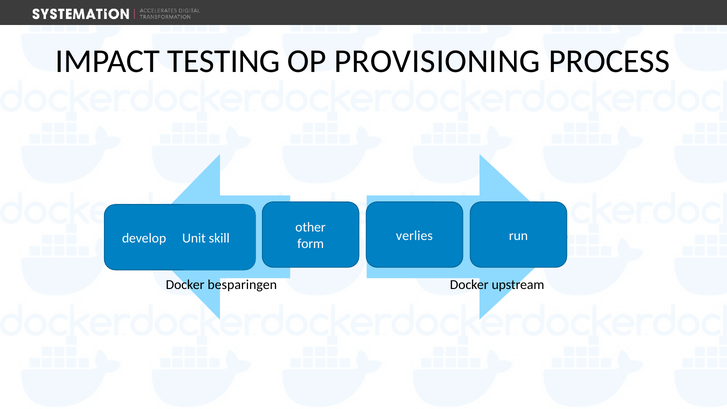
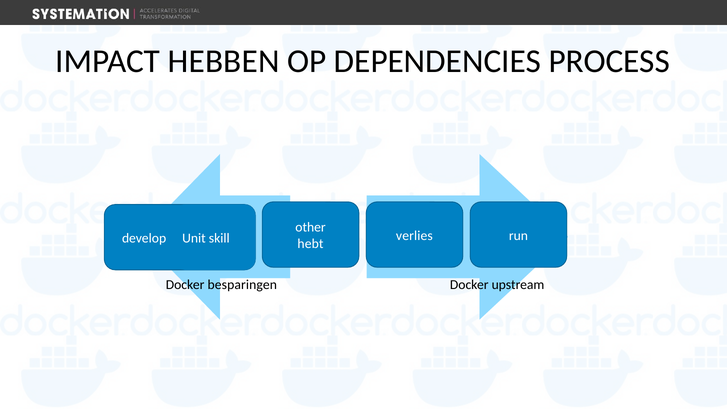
TESTING: TESTING -> HEBBEN
PROVISIONING: PROVISIONING -> DEPENDENCIES
form: form -> hebt
